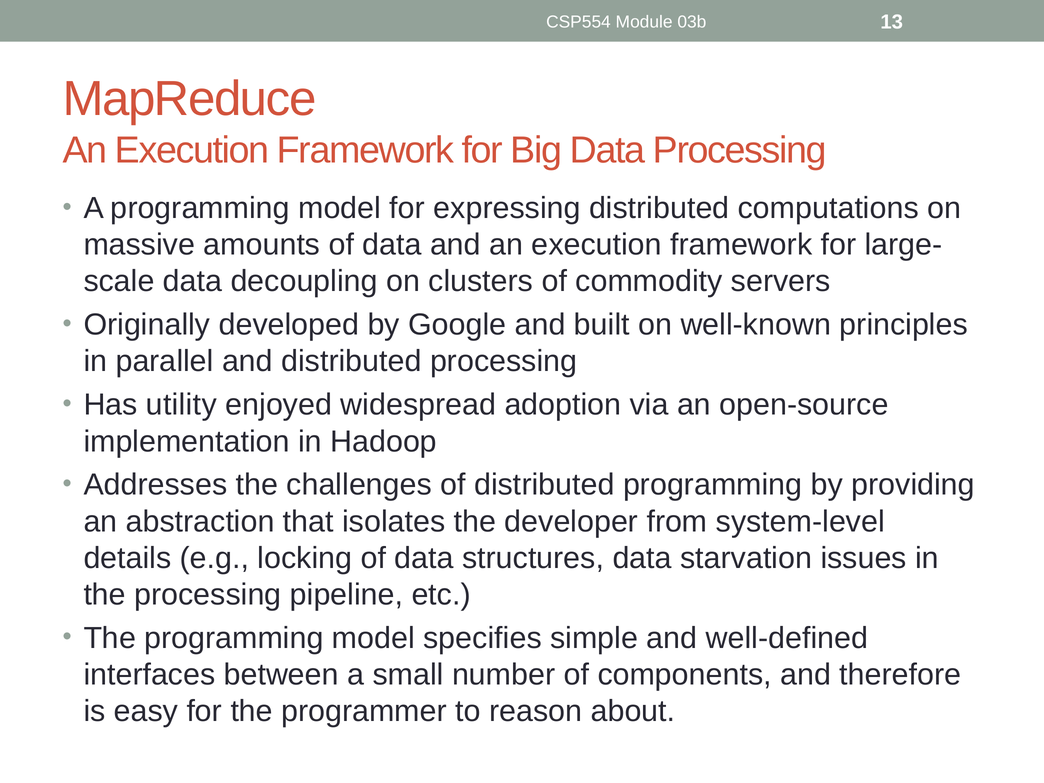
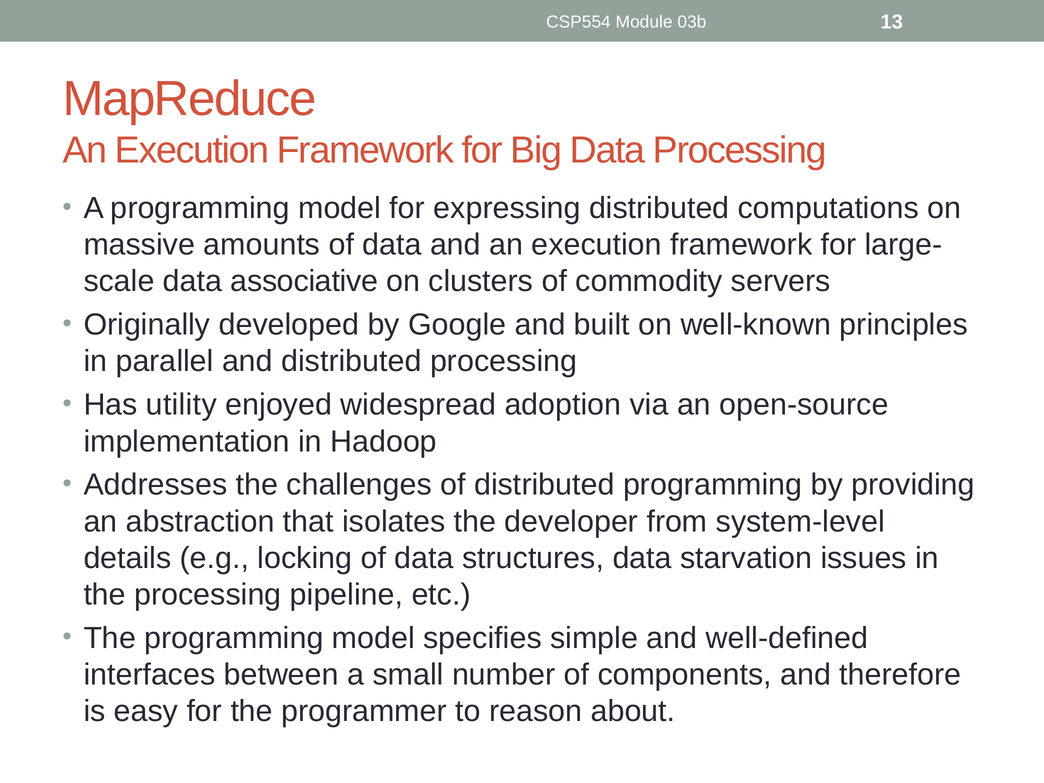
decoupling: decoupling -> associative
